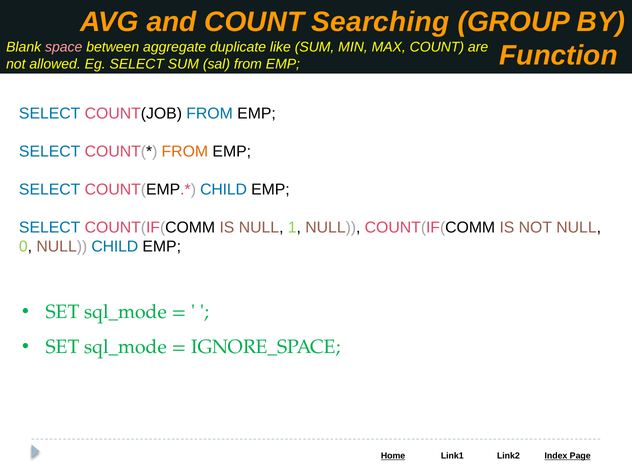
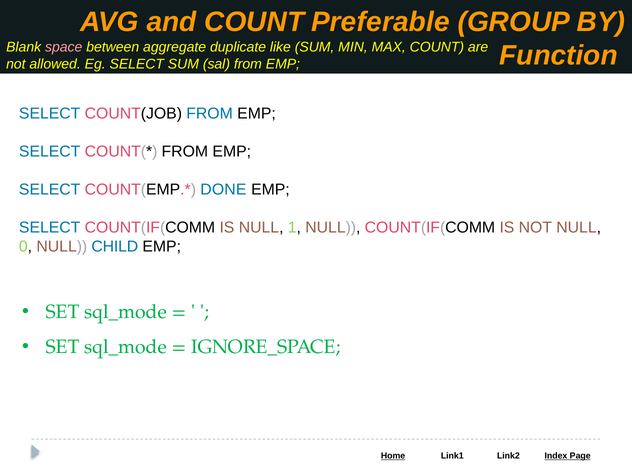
Searching: Searching -> Preferable
FROM at (185, 152) colour: orange -> black
CHILD at (224, 190): CHILD -> DONE
